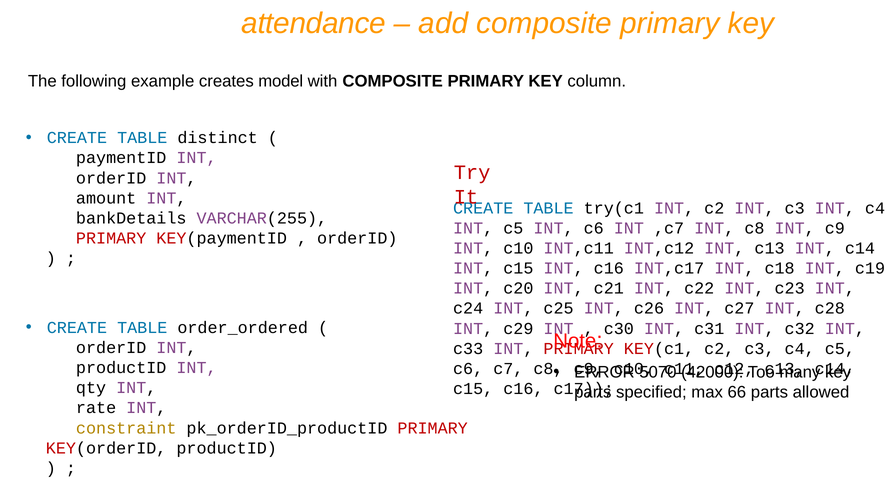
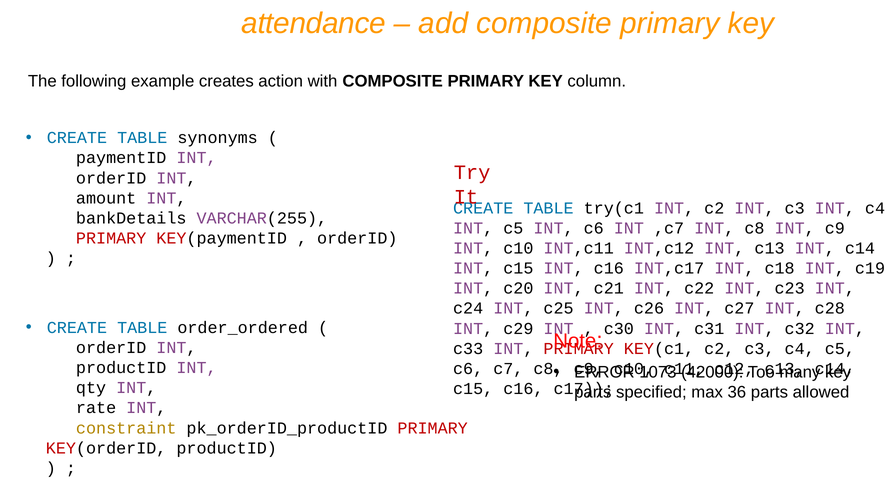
model: model -> action
distinct: distinct -> synonyms
5070: 5070 -> 1073
66: 66 -> 36
